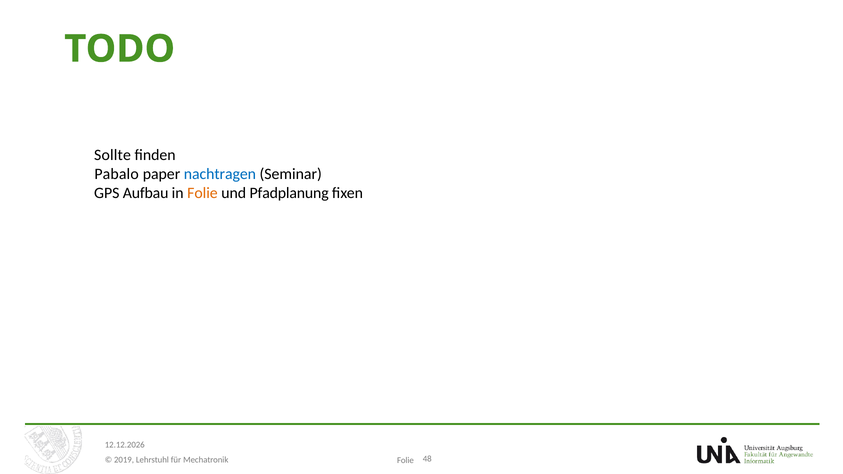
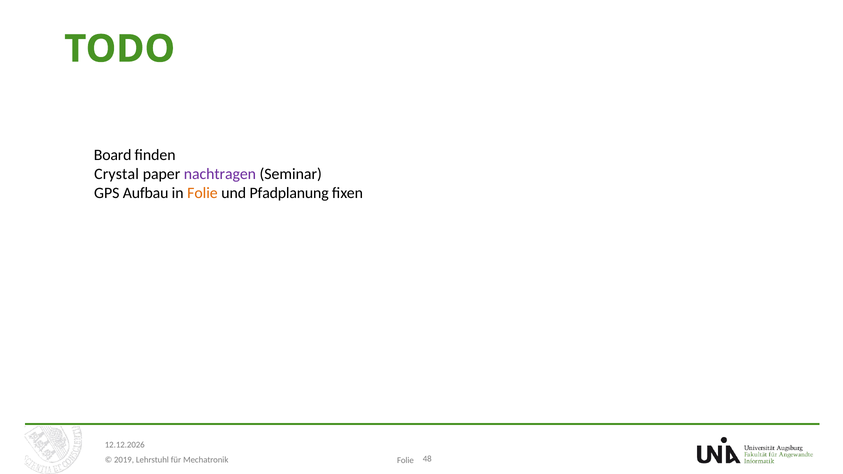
Sollte: Sollte -> Board
Pabalo: Pabalo -> Crystal
nachtragen colour: blue -> purple
